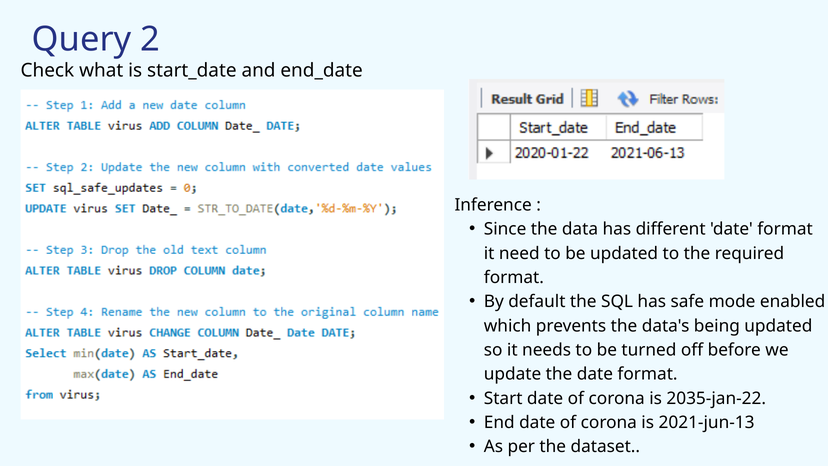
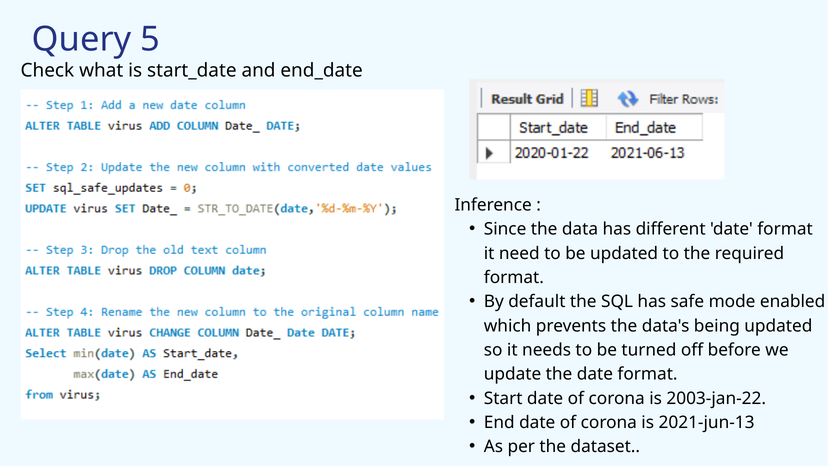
2: 2 -> 5
2035-jan-22: 2035-jan-22 -> 2003-jan-22
